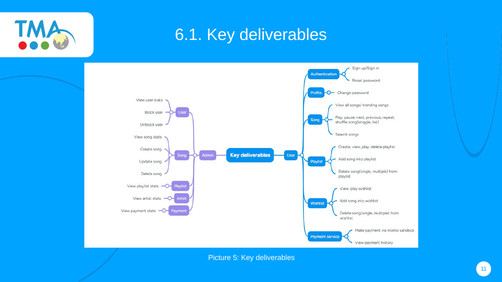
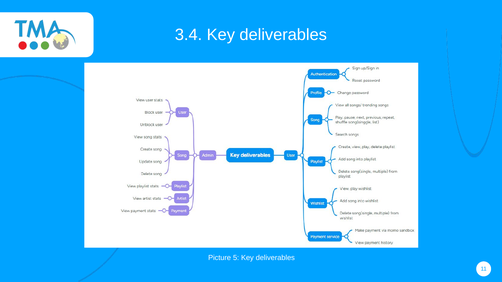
6.1: 6.1 -> 3.4
